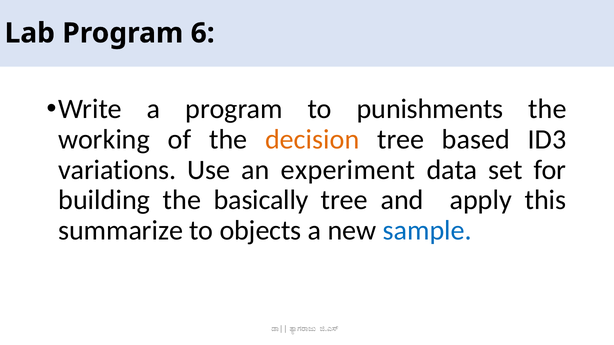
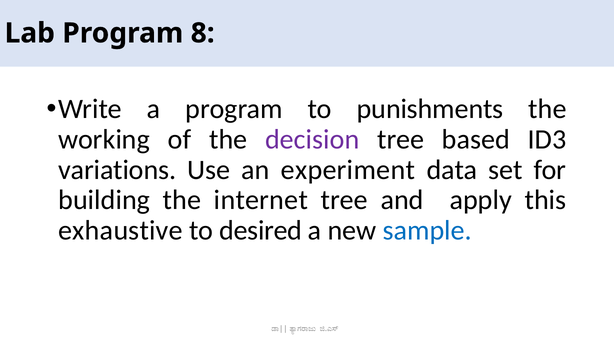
6: 6 -> 8
decision colour: orange -> purple
basically: basically -> internet
summarize: summarize -> exhaustive
objects: objects -> desired
